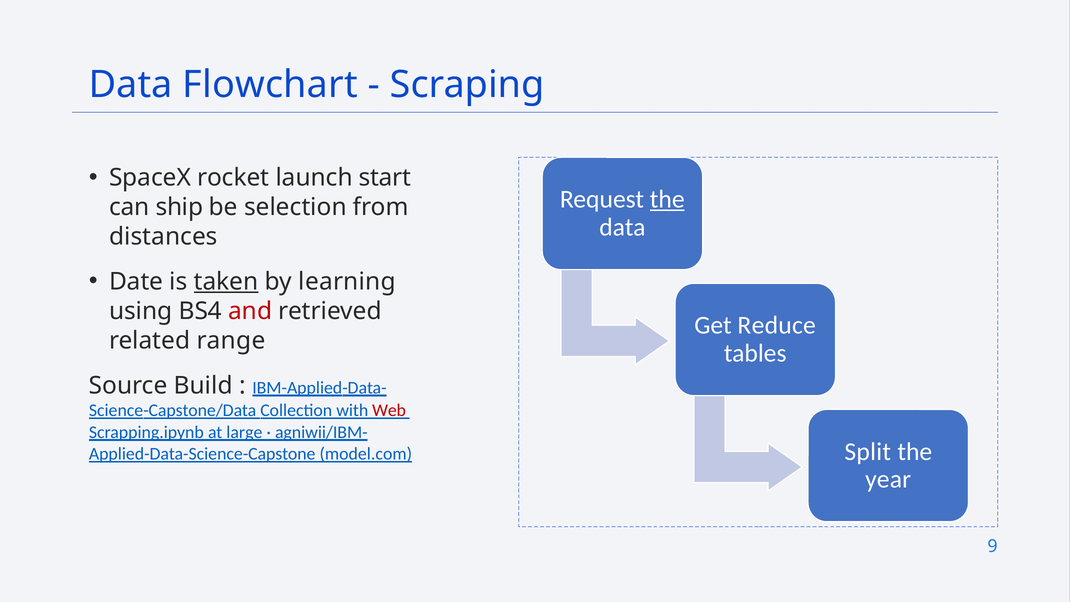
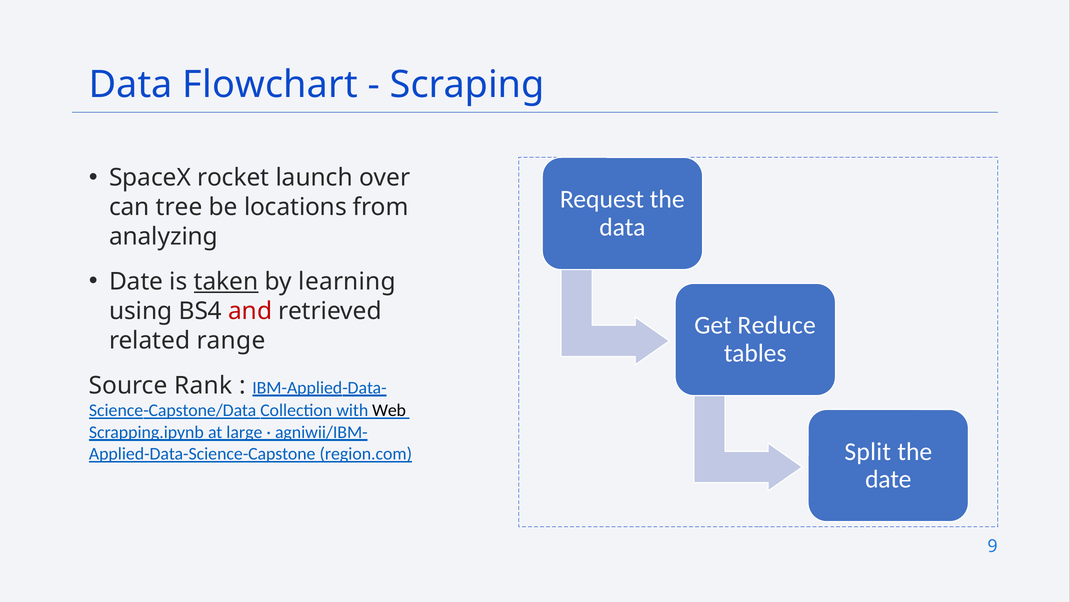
start: start -> over
the at (667, 199) underline: present -> none
ship: ship -> tree
selection: selection -> locations
distances: distances -> analyzing
Build: Build -> Rank
Web colour: red -> black
model.com: model.com -> region.com
year at (888, 479): year -> date
